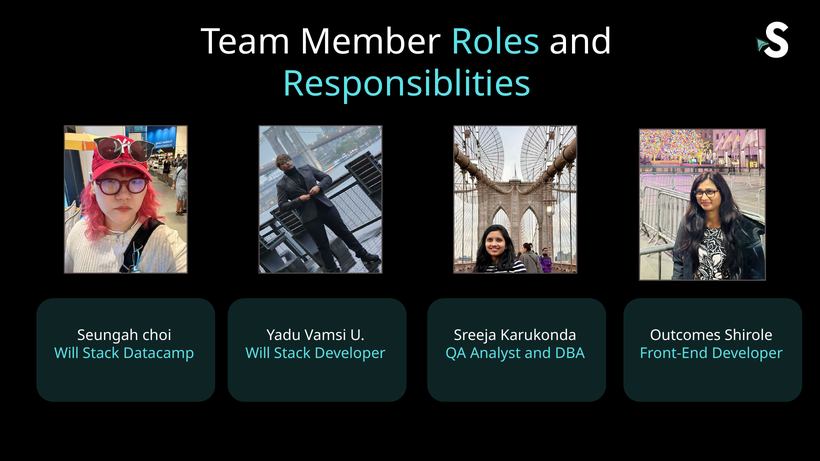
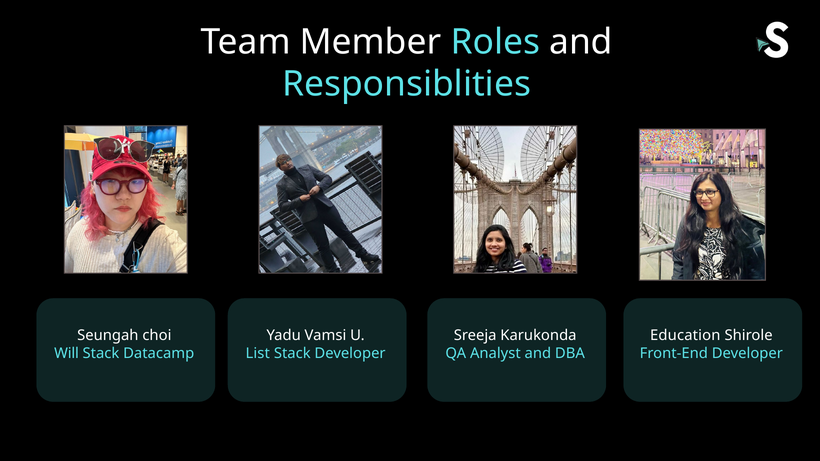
Outcomes: Outcomes -> Education
Will at (258, 353): Will -> List
